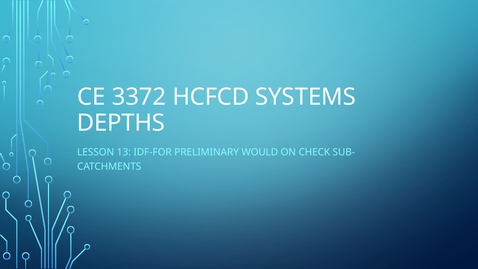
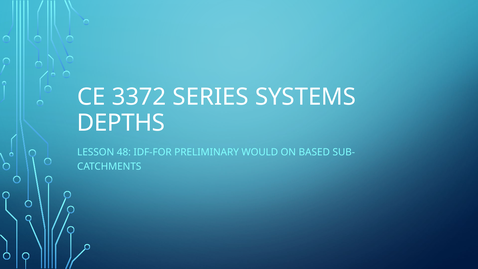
HCFCD: HCFCD -> SERIES
13: 13 -> 48
CHECK: CHECK -> BASED
